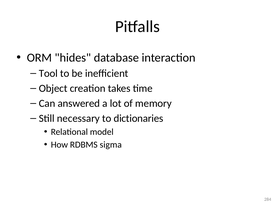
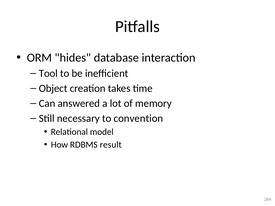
dictionaries: dictionaries -> convention
sigma: sigma -> result
